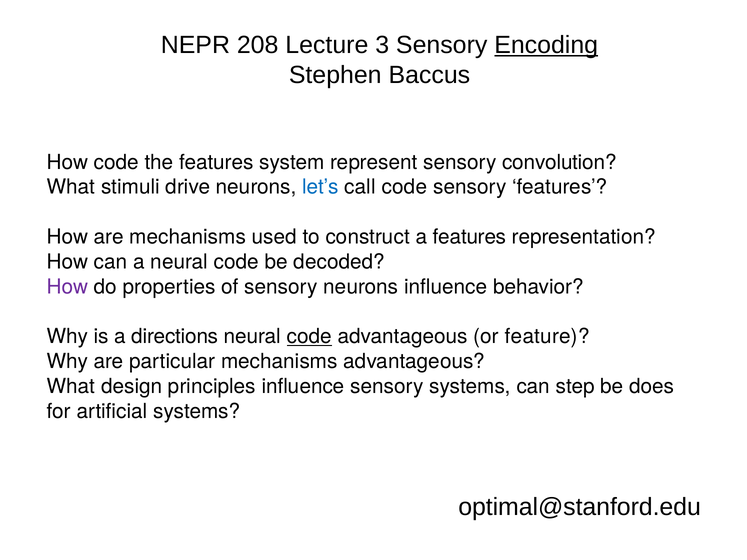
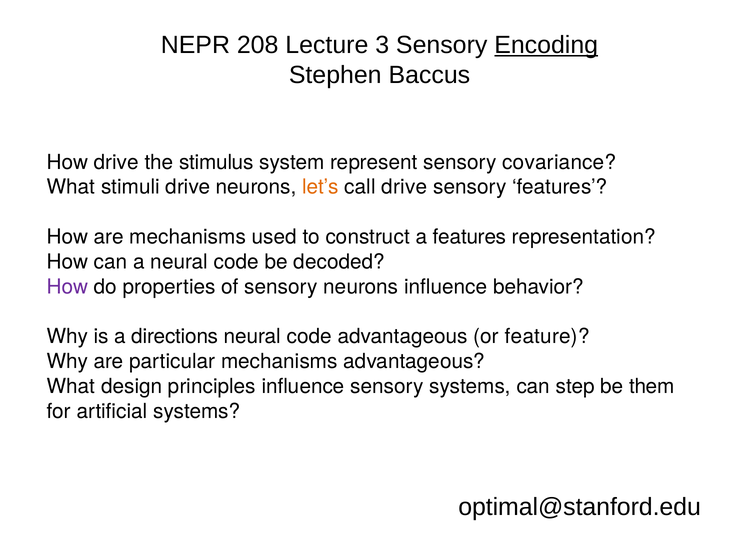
How code: code -> drive
the features: features -> stimulus
convolution: convolution -> covariance
let’s colour: blue -> orange
call code: code -> drive
code at (309, 337) underline: present -> none
does: does -> them
